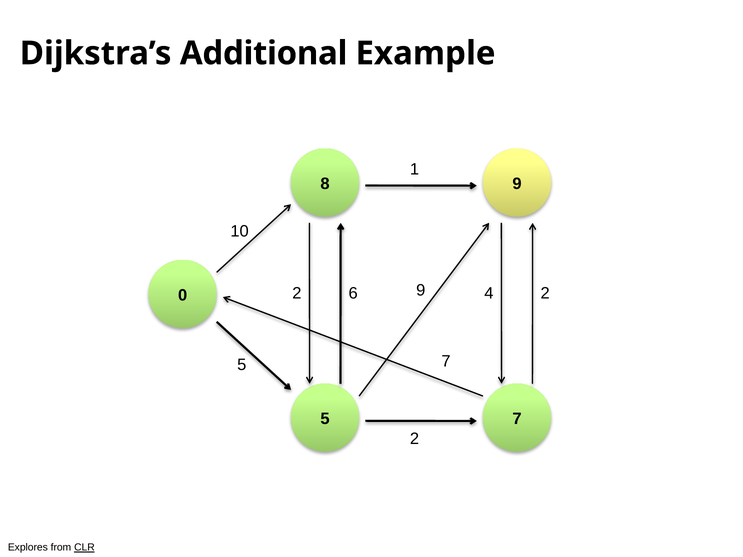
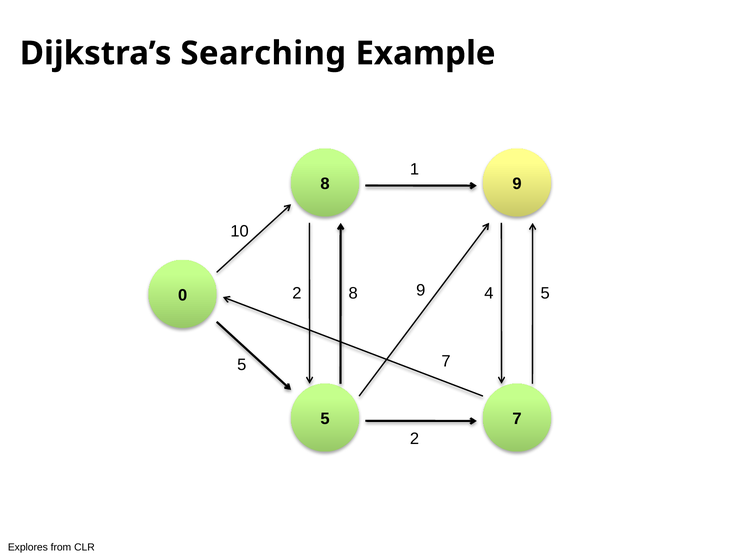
Additional: Additional -> Searching
2 6: 6 -> 8
4 2: 2 -> 5
CLR underline: present -> none
